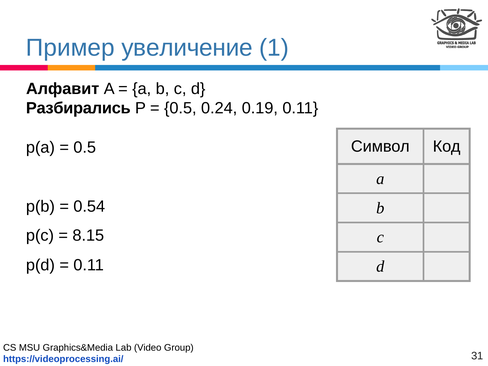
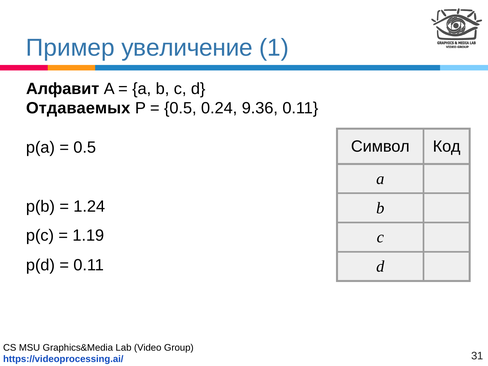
Разбирались: Разбирались -> Отдаваемых
0.19: 0.19 -> 9.36
0.54: 0.54 -> 1.24
8.15: 8.15 -> 1.19
